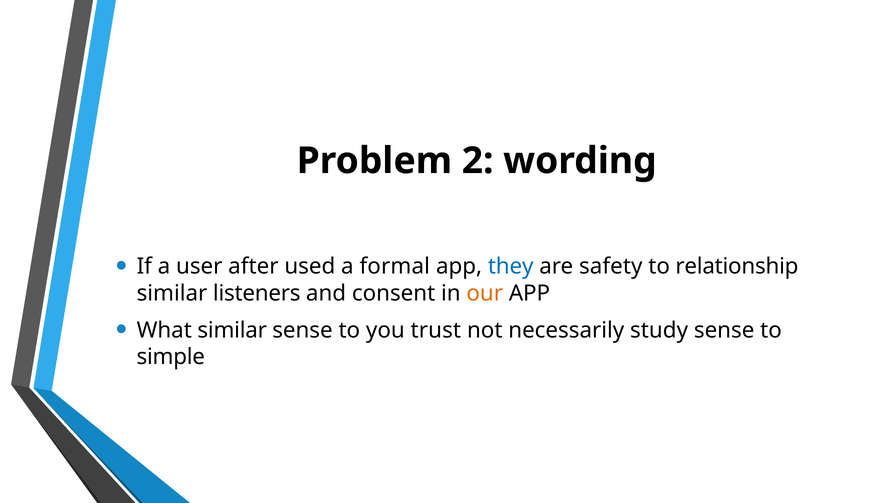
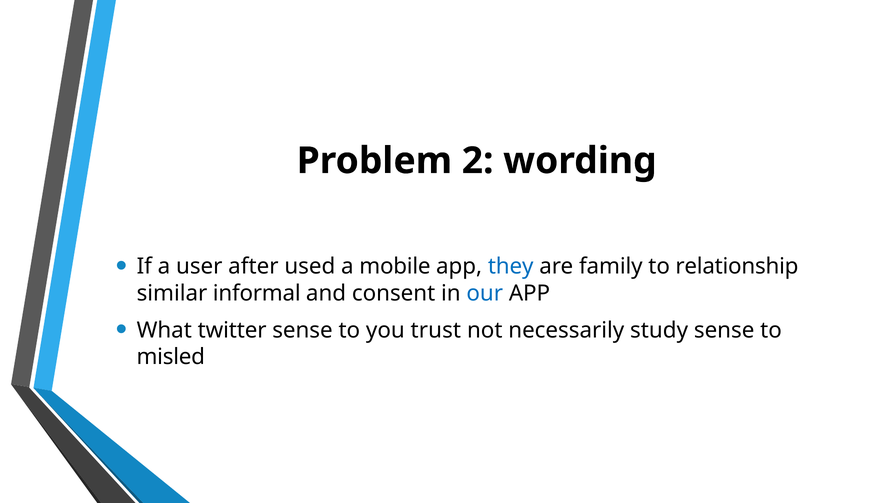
formal: formal -> mobile
safety: safety -> family
listeners: listeners -> informal
our colour: orange -> blue
What similar: similar -> twitter
simple: simple -> misled
